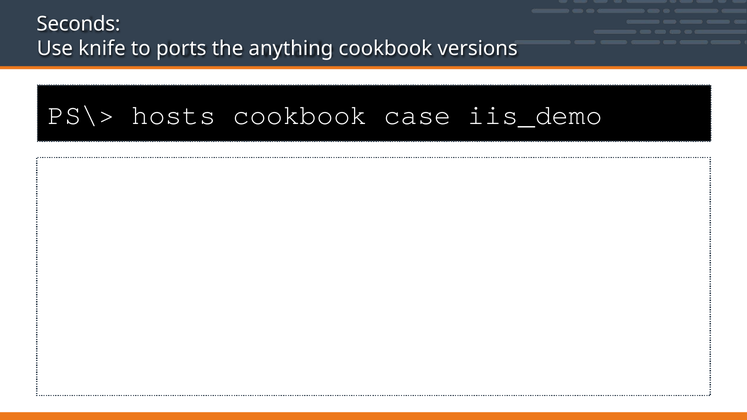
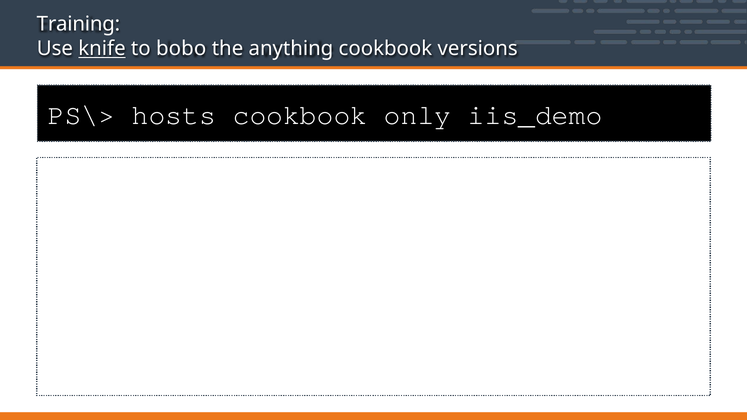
Seconds: Seconds -> Training
knife underline: none -> present
ports: ports -> bobo
case: case -> only
